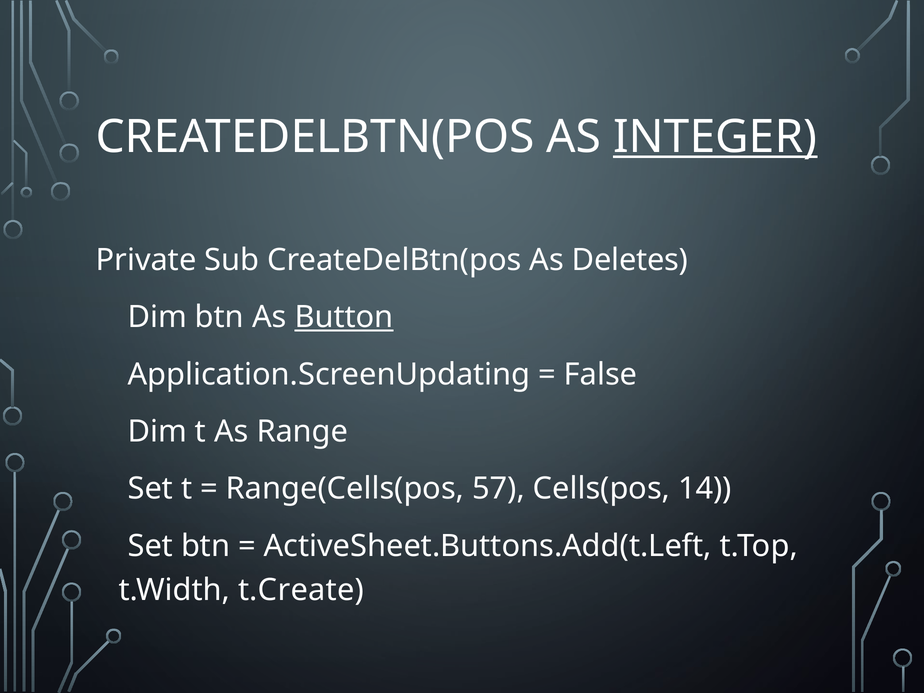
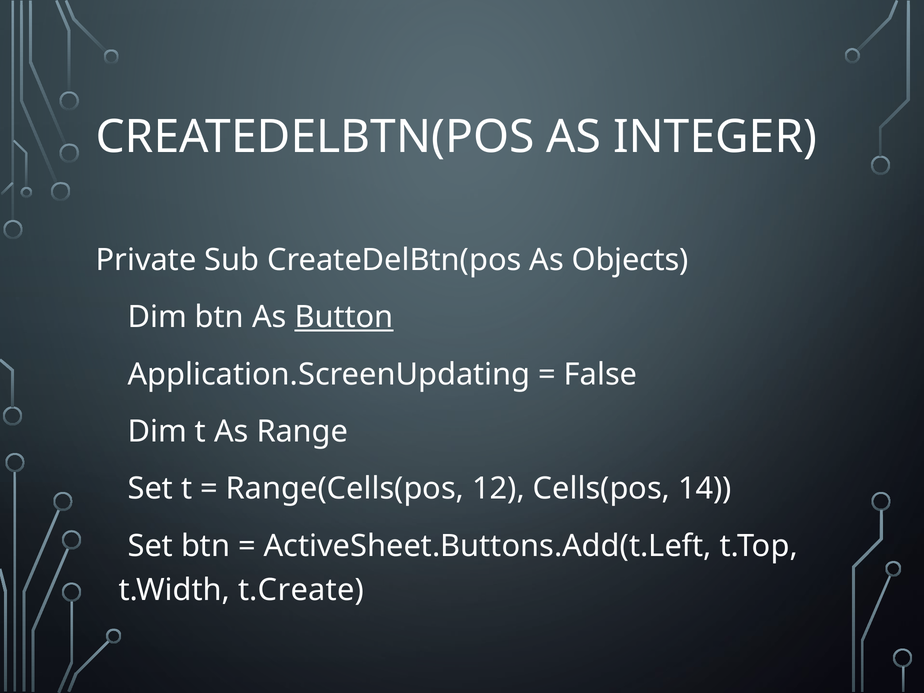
INTEGER underline: present -> none
Deletes: Deletes -> Objects
57: 57 -> 12
